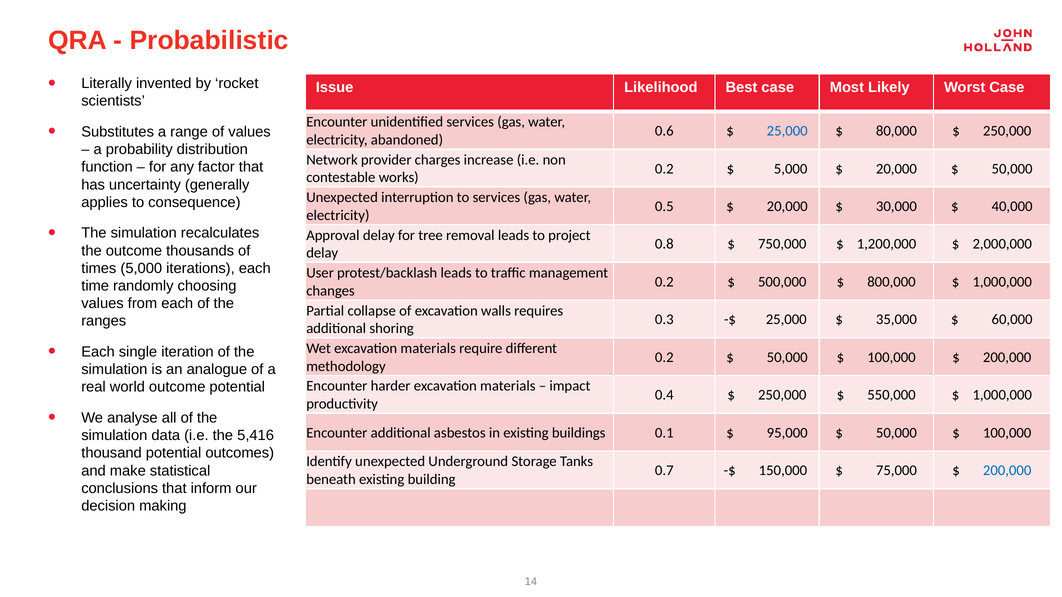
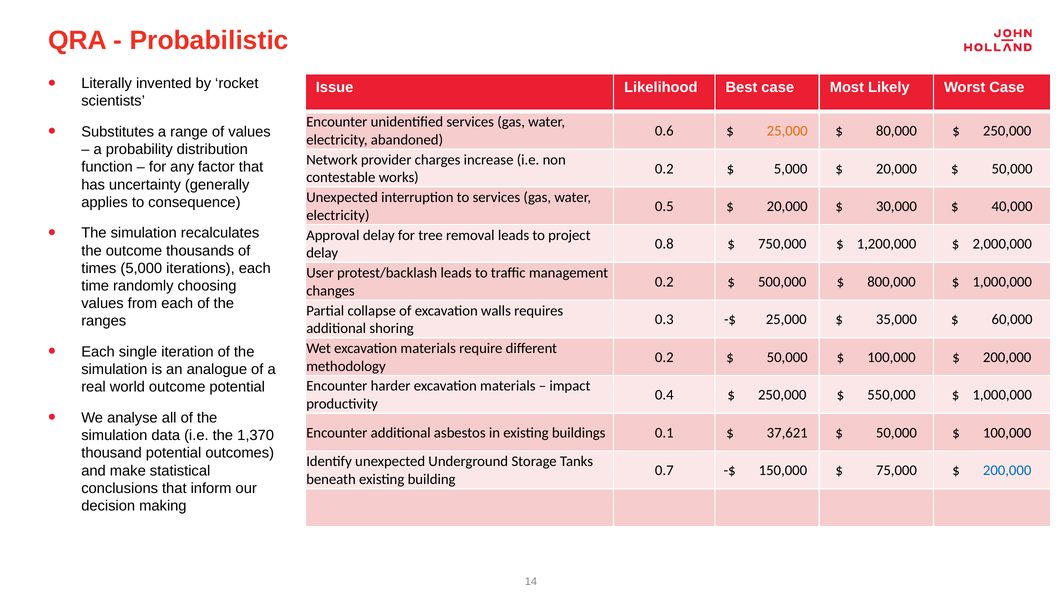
25,000 at (787, 131) colour: blue -> orange
95,000: 95,000 -> 37,621
5,416: 5,416 -> 1,370
